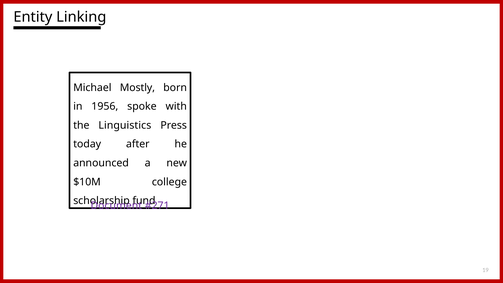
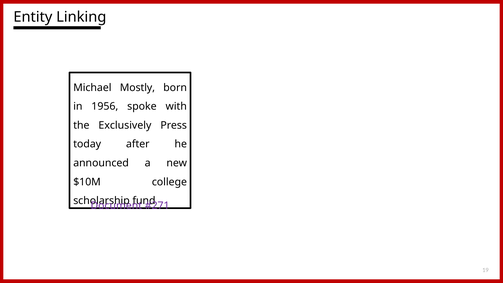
Linguistics: Linguistics -> Exclusively
